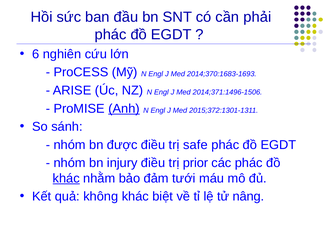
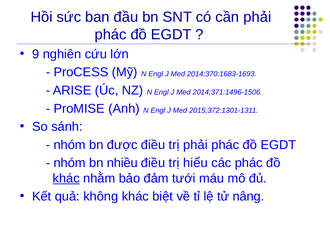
6: 6 -> 9
Anh underline: present -> none
trị safe: safe -> phải
injury: injury -> nhiều
prior: prior -> hiểu
